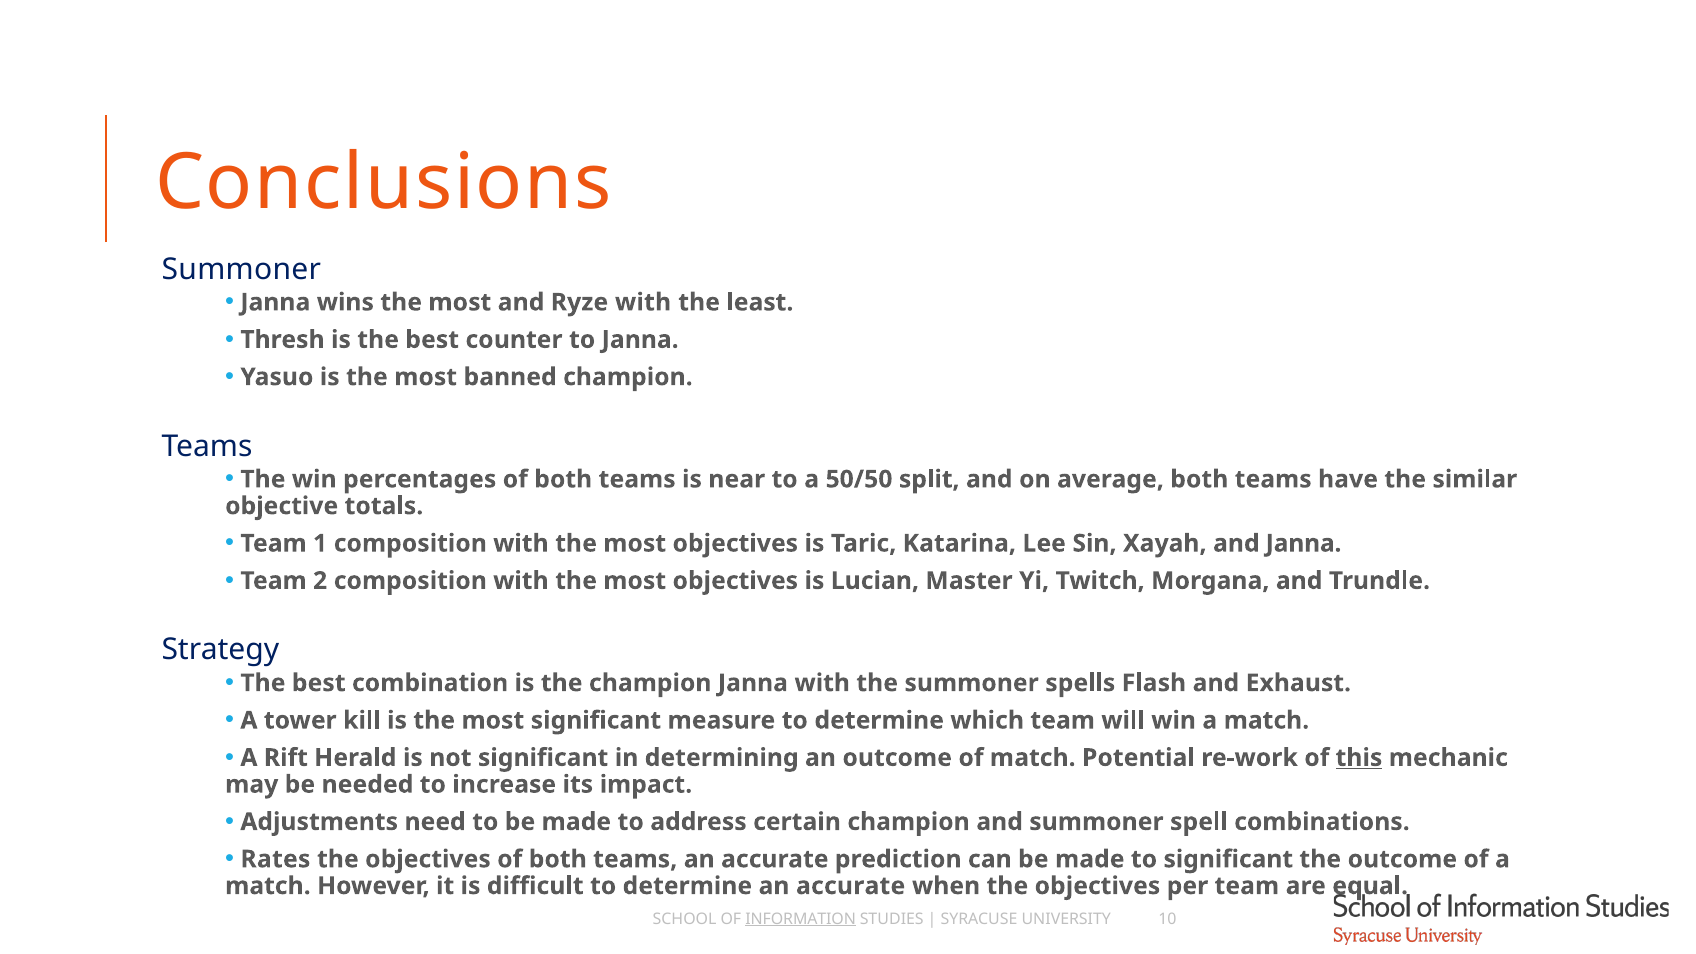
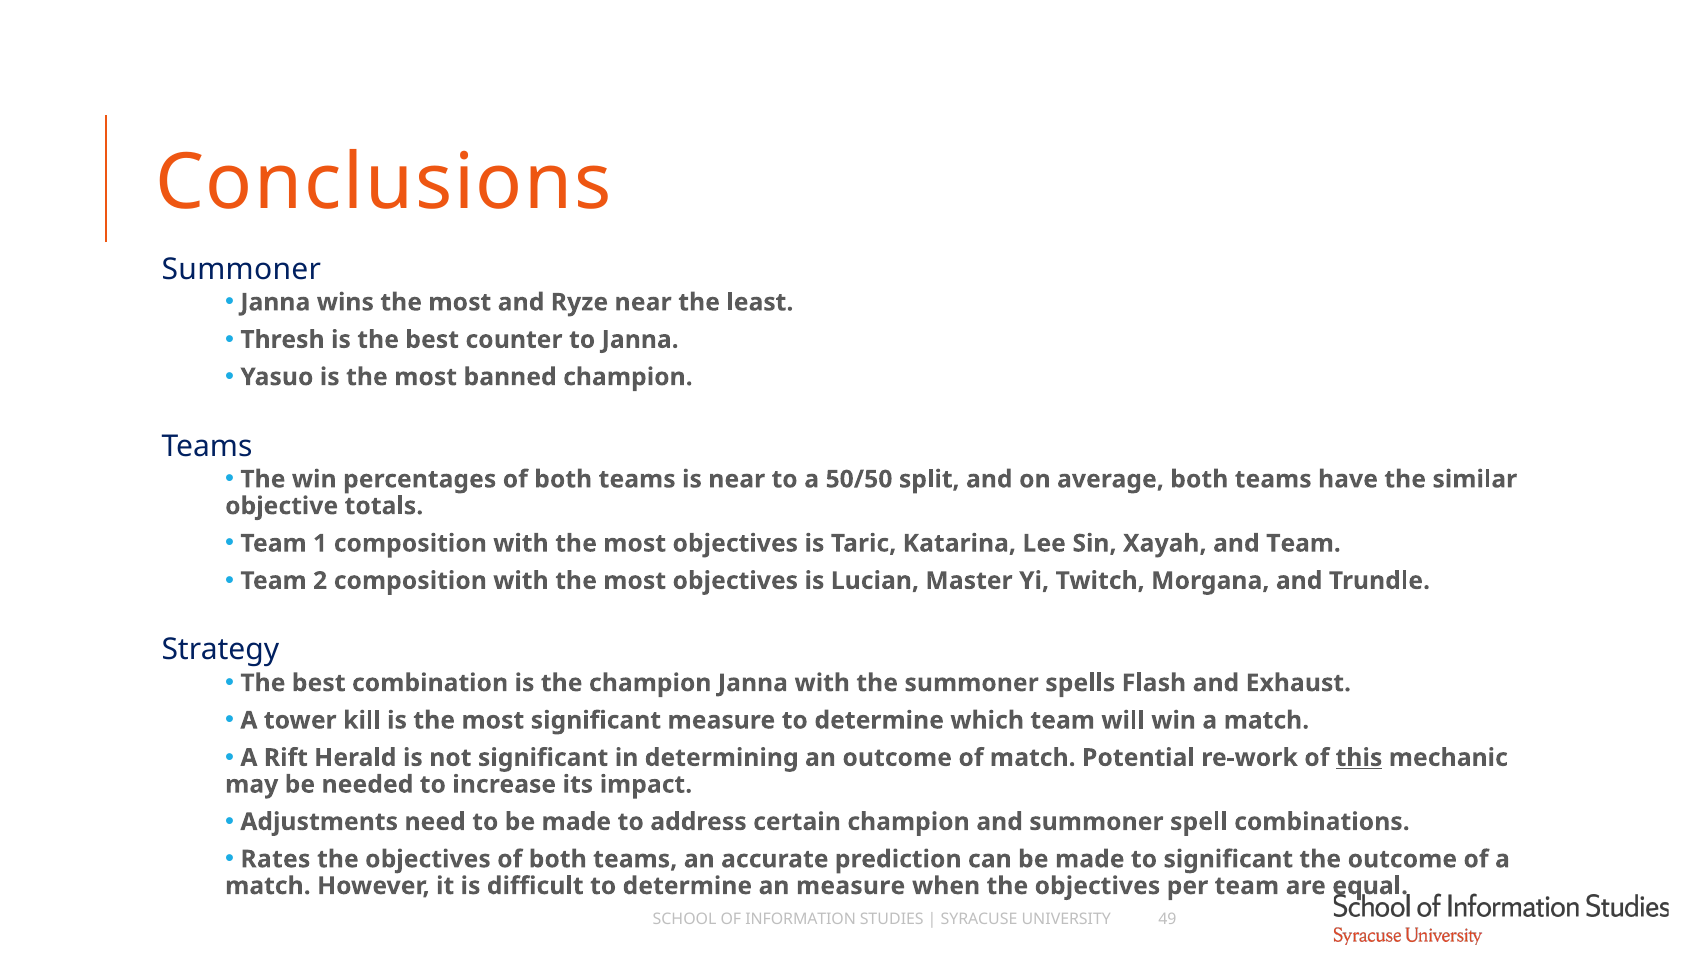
Ryze with: with -> near
and Janna: Janna -> Team
determine an accurate: accurate -> measure
INFORMATION underline: present -> none
10: 10 -> 49
